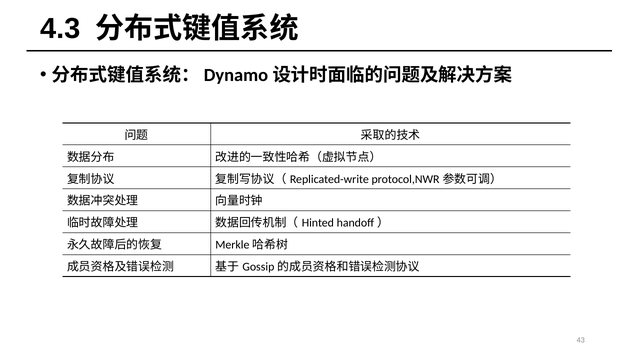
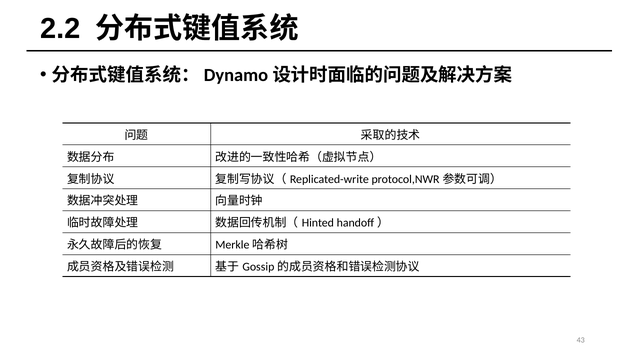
4.3: 4.3 -> 2.2
